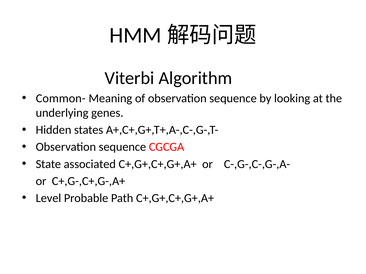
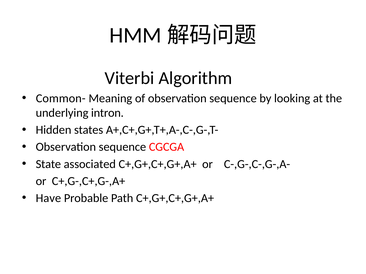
genes: genes -> intron
Level: Level -> Have
